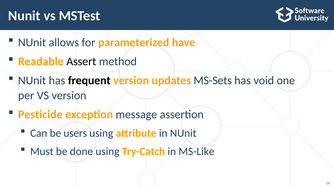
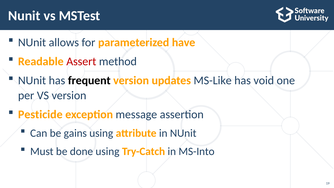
Assert colour: black -> red
MS-Sets: MS-Sets -> MS-Like
users: users -> gains
MS-Like: MS-Like -> MS-Into
